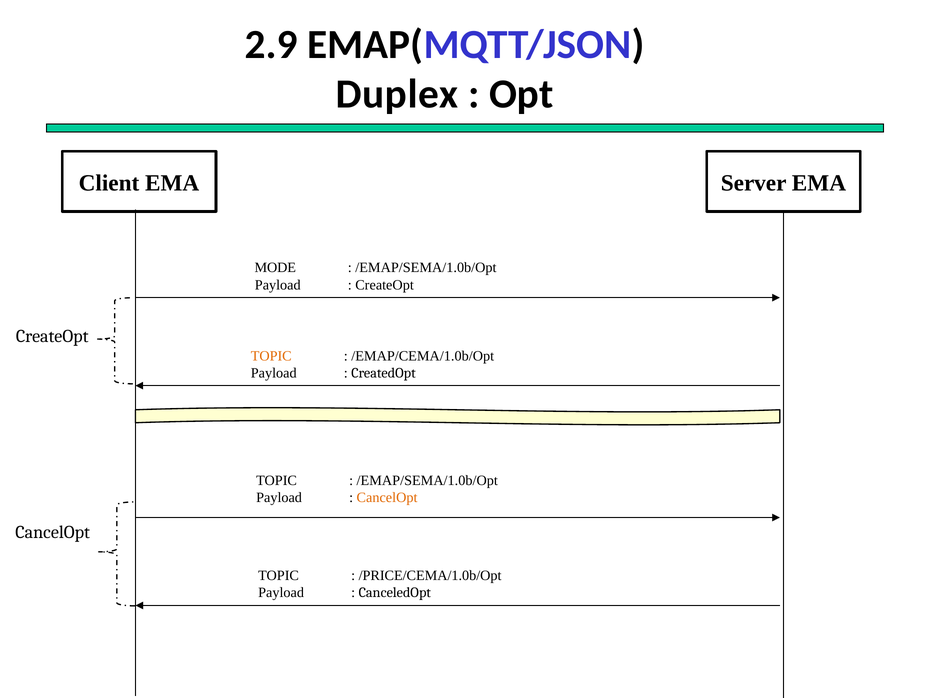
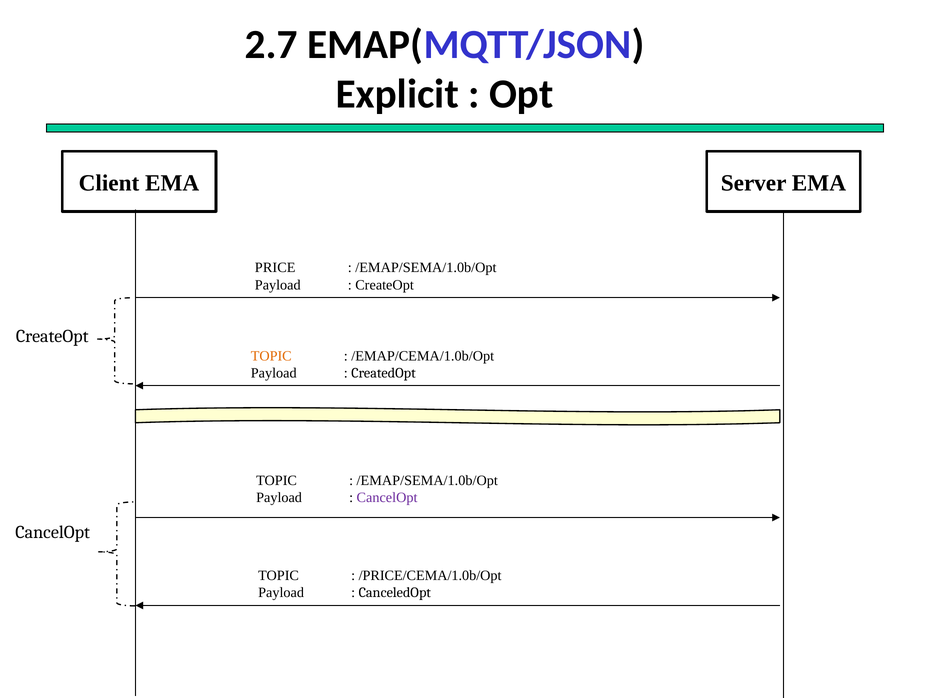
2.9: 2.9 -> 2.7
Duplex: Duplex -> Explicit
MODE: MODE -> PRICE
CancelOpt at (387, 497) colour: orange -> purple
